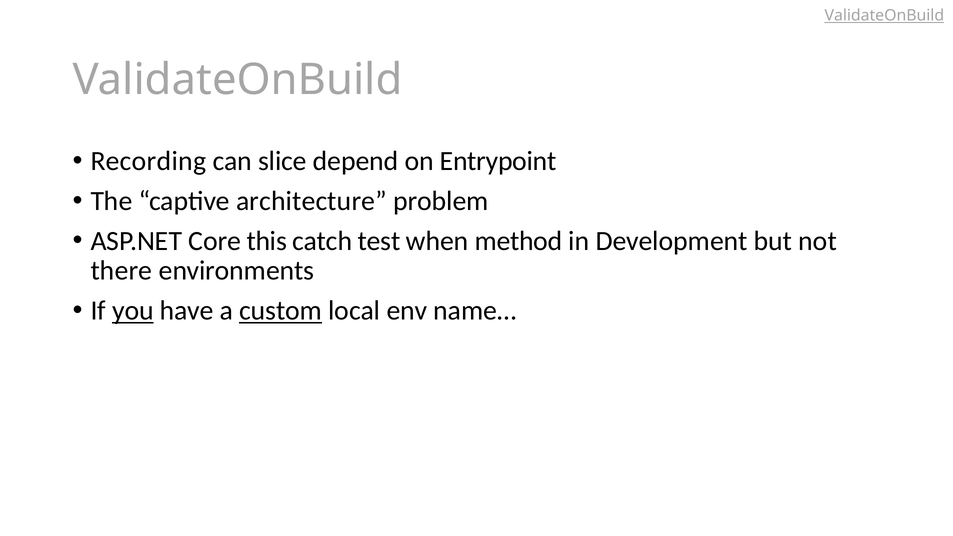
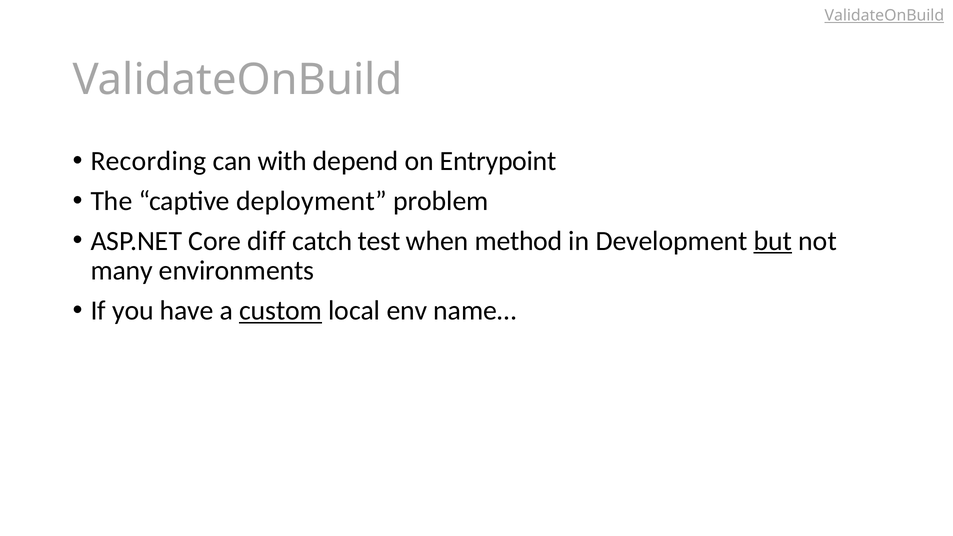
slice: slice -> with
architecture: architecture -> deployment
this: this -> diff
but underline: none -> present
there: there -> many
you underline: present -> none
